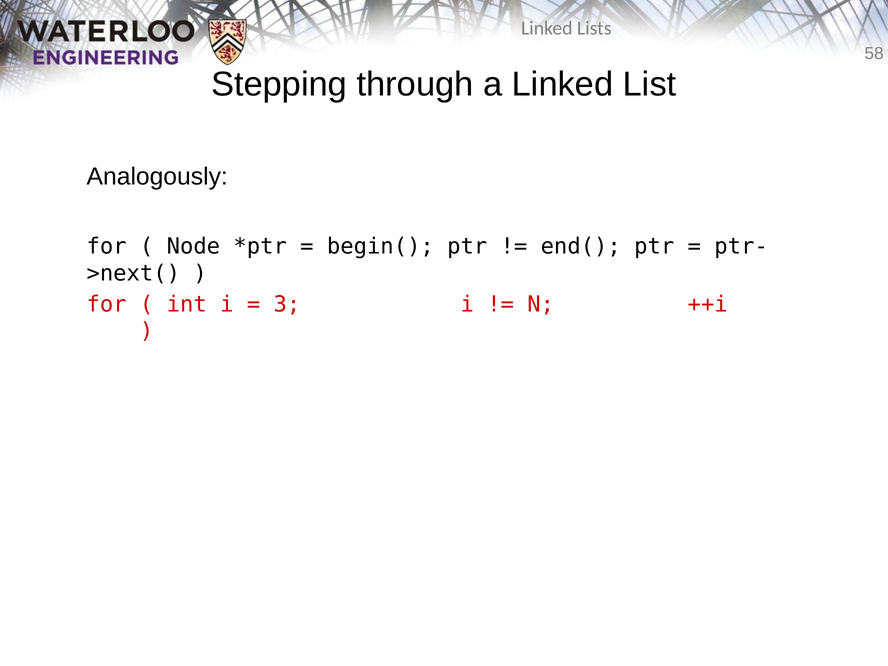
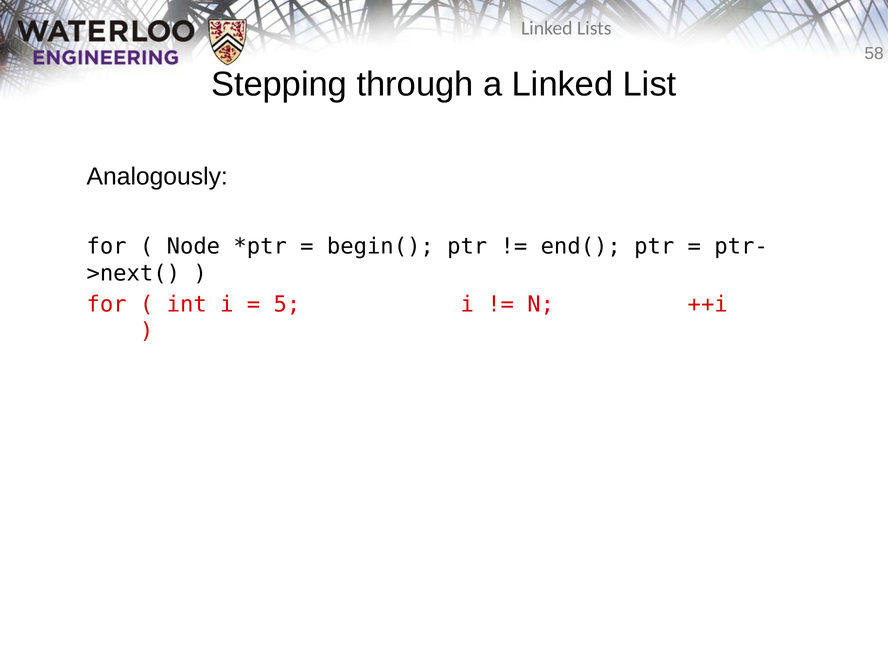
3: 3 -> 5
